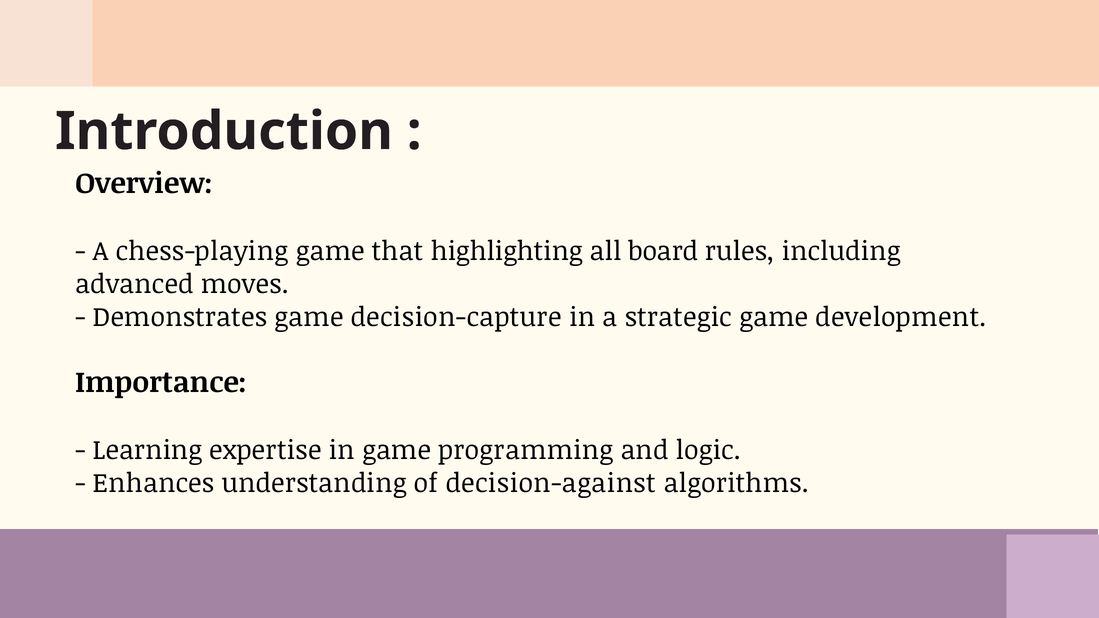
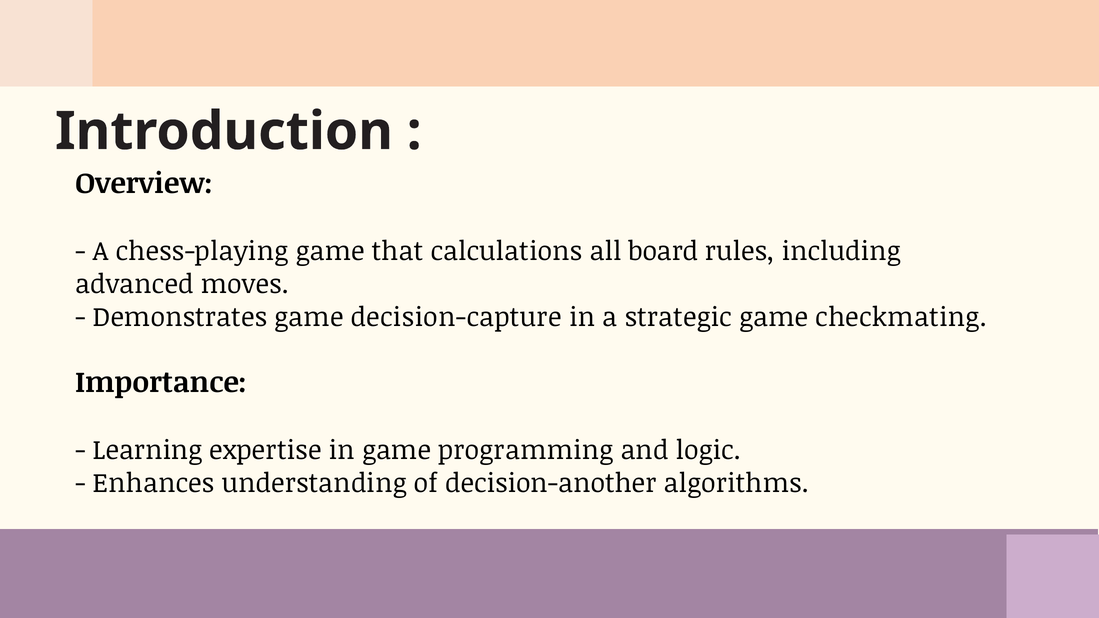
highlighting: highlighting -> calculations
development: development -> checkmating
decision-against: decision-against -> decision-another
